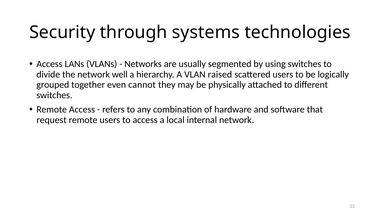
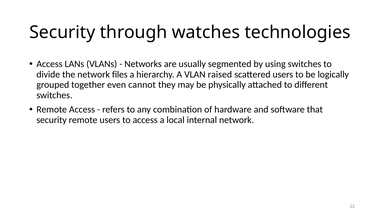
systems: systems -> watches
well: well -> files
request at (52, 120): request -> security
